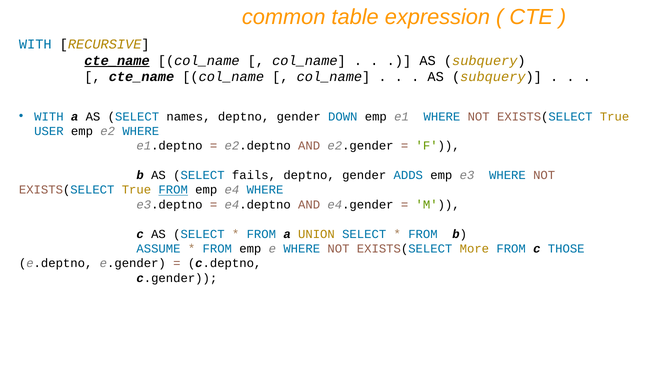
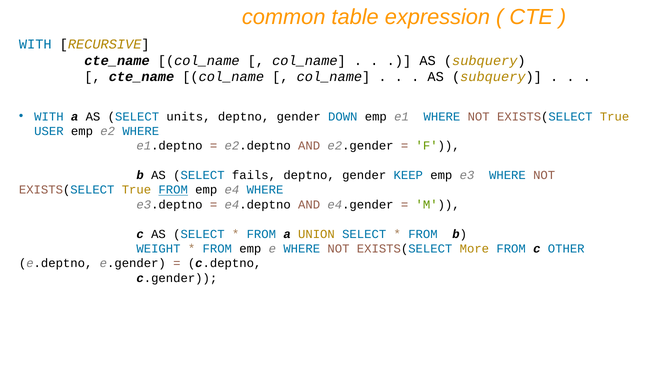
cte_name at (117, 61) underline: present -> none
names: names -> units
ADDS: ADDS -> KEEP
ASSUME: ASSUME -> WEIGHT
THOSE: THOSE -> OTHER
